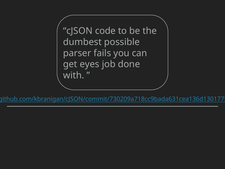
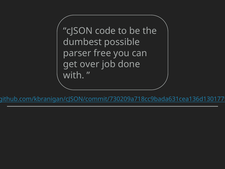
fails: fails -> free
eyes: eyes -> over
